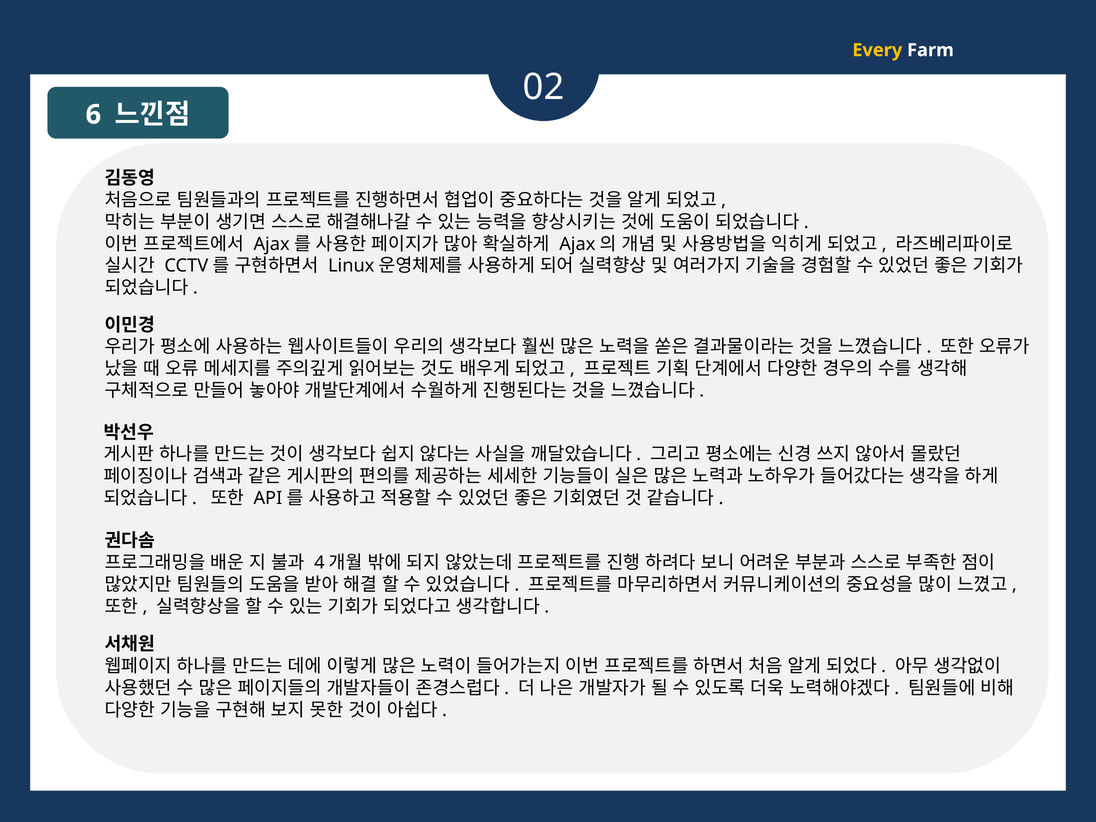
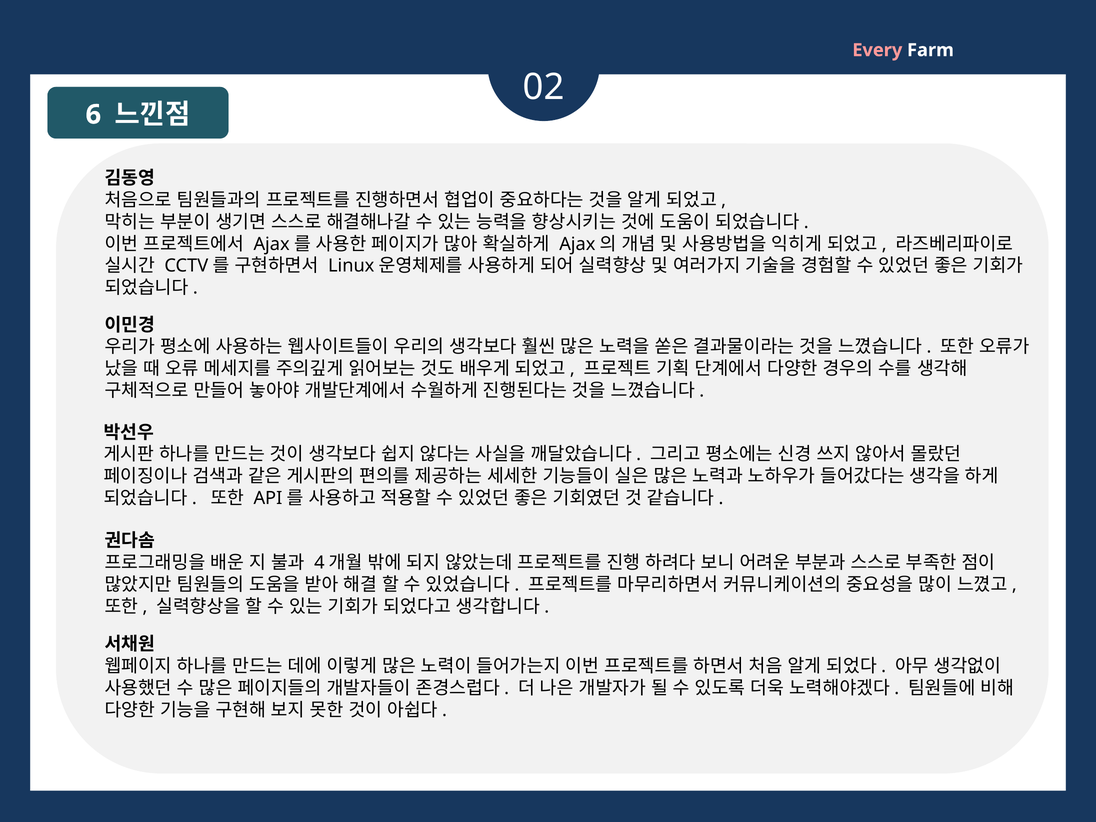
Every colour: yellow -> pink
